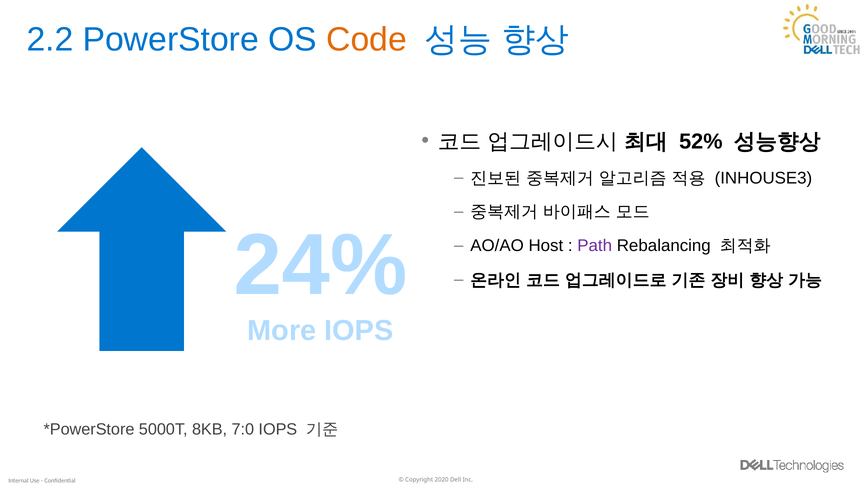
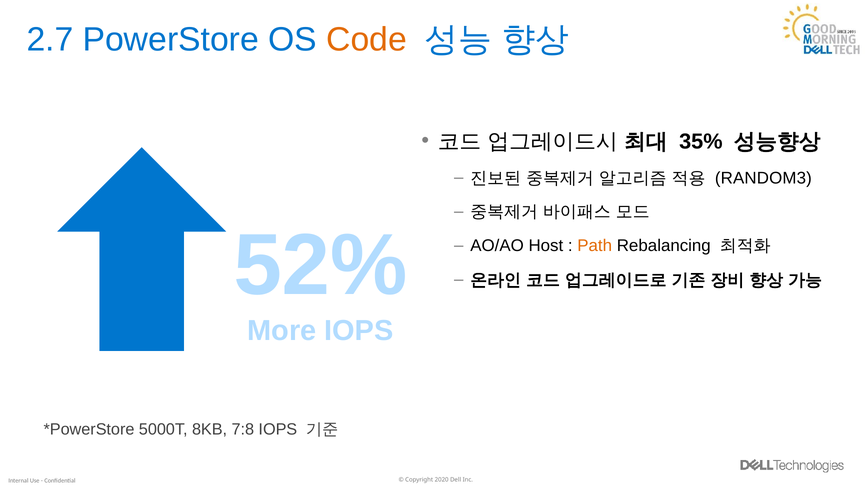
2.2: 2.2 -> 2.7
52%: 52% -> 35%
INHOUSE3: INHOUSE3 -> RANDOM3
24%: 24% -> 52%
Path colour: purple -> orange
7:0: 7:0 -> 7:8
